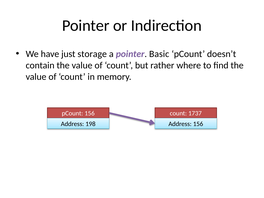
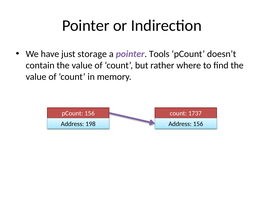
Basic: Basic -> Tools
